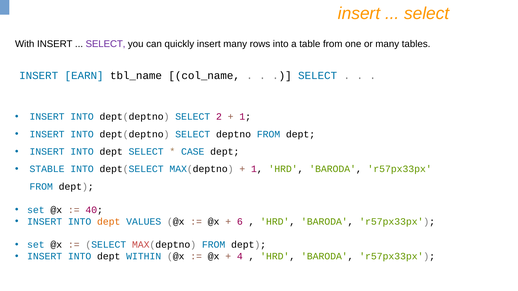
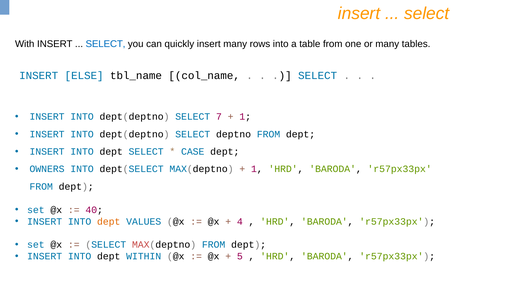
SELECT at (106, 44) colour: purple -> blue
EARN: EARN -> ELSE
2: 2 -> 7
STABLE: STABLE -> OWNERS
6: 6 -> 4
4: 4 -> 5
